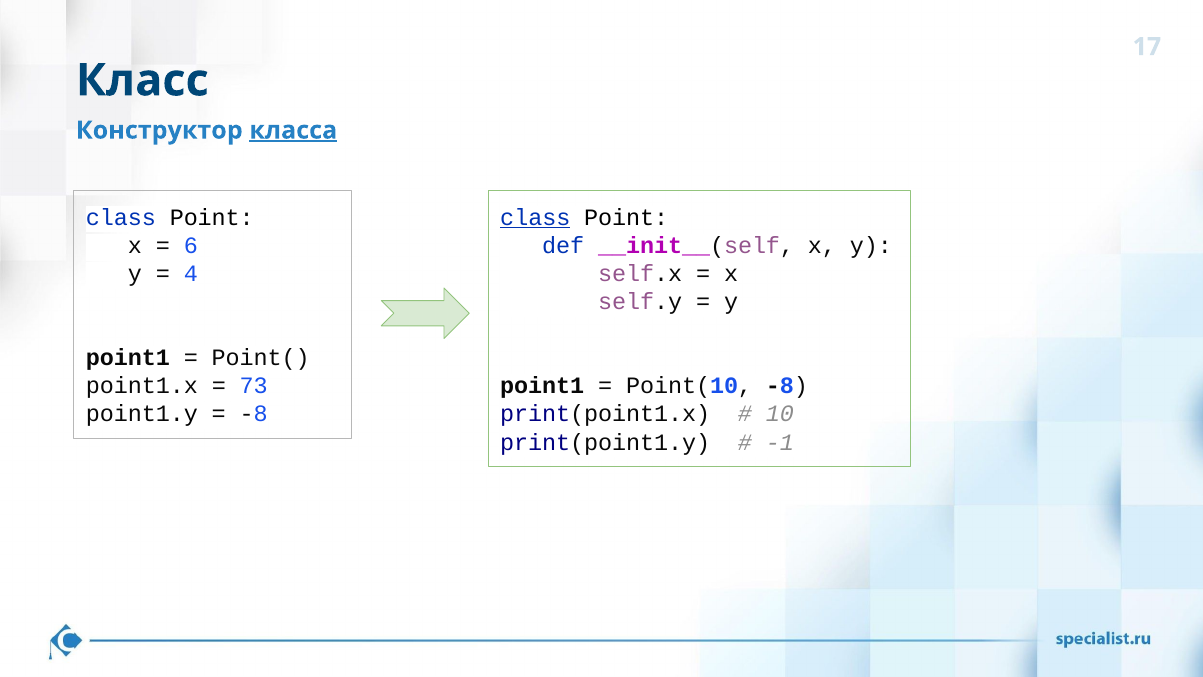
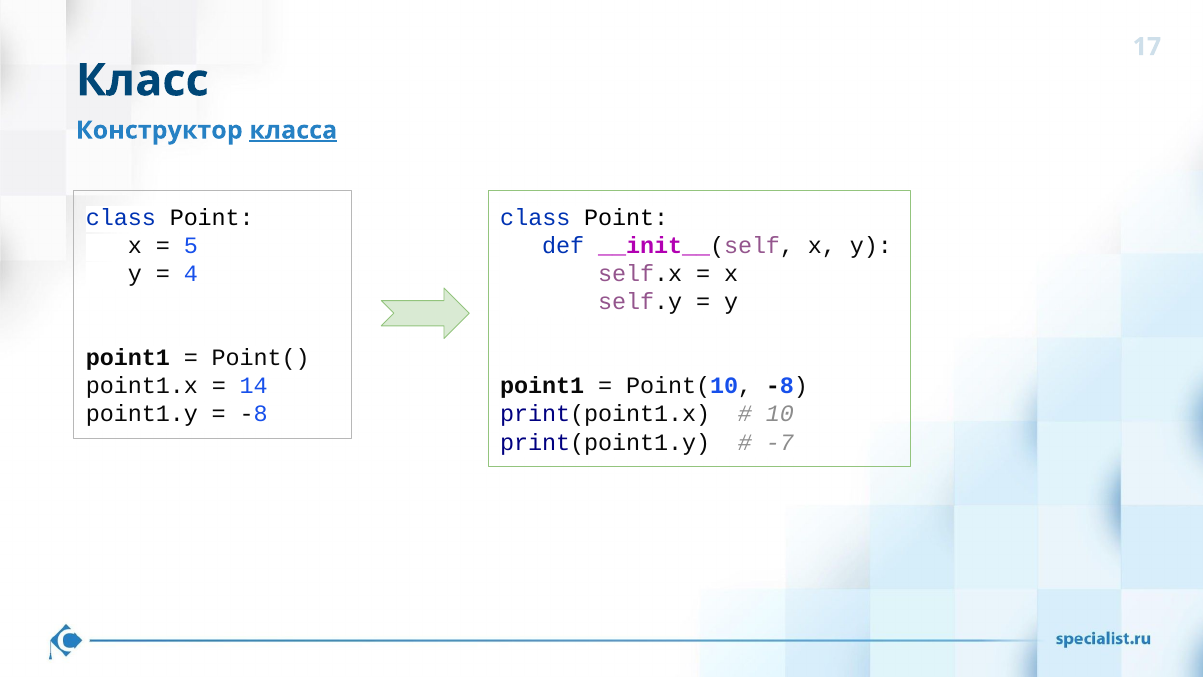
class at (535, 218) underline: present -> none
6: 6 -> 5
73: 73 -> 14
-1: -1 -> -7
